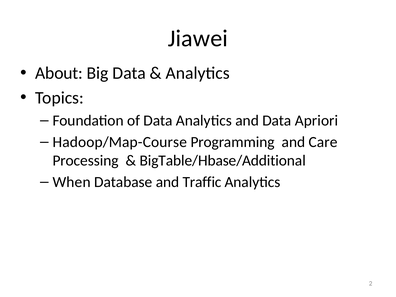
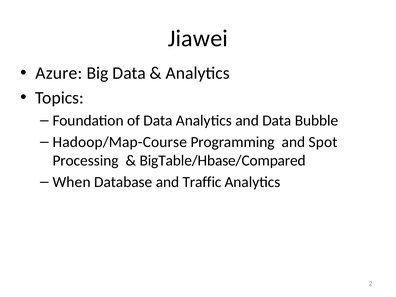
About: About -> Azure
Apriori: Apriori -> Bubble
Care: Care -> Spot
BigTable/Hbase/Additional: BigTable/Hbase/Additional -> BigTable/Hbase/Compared
